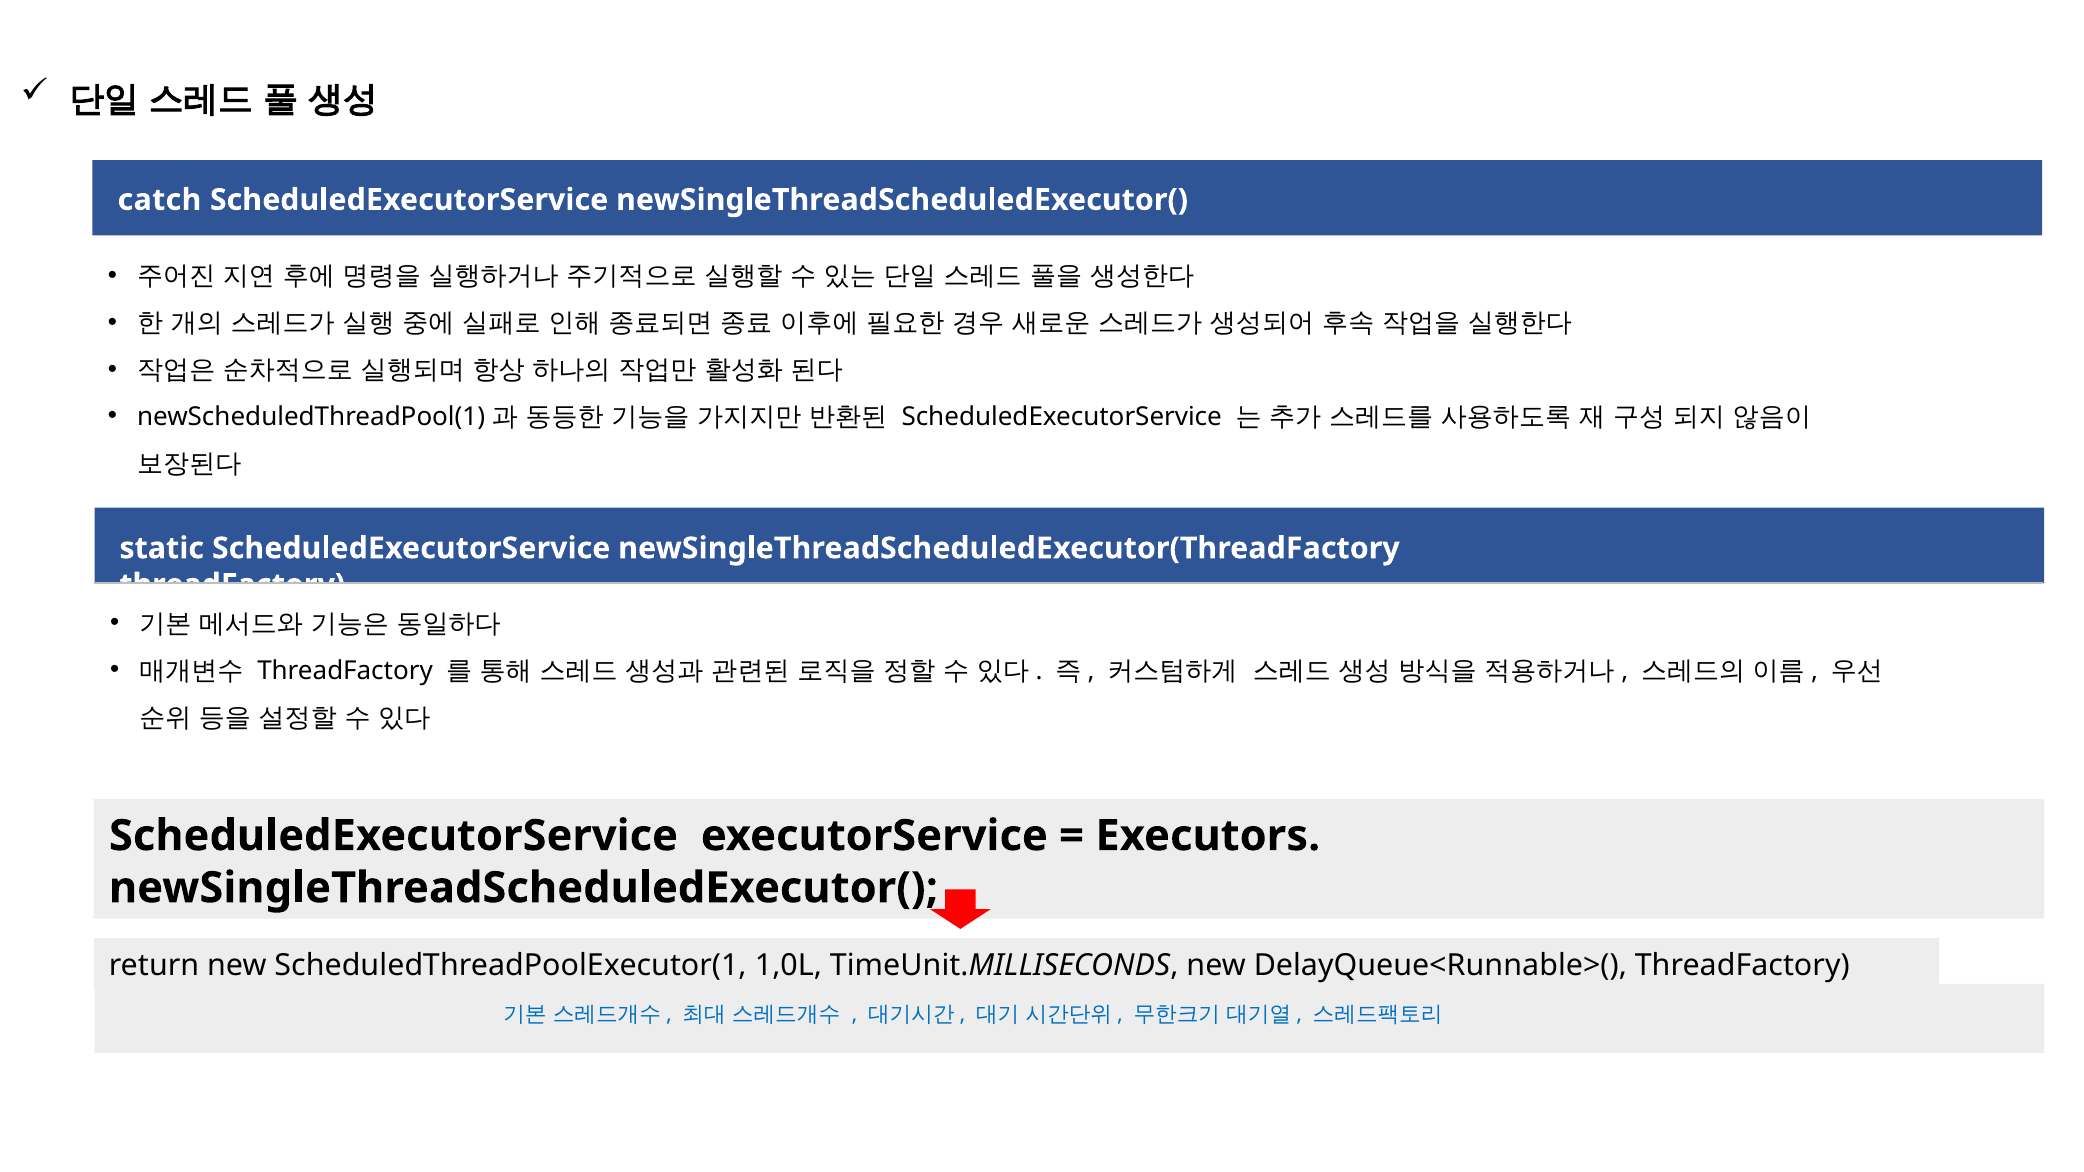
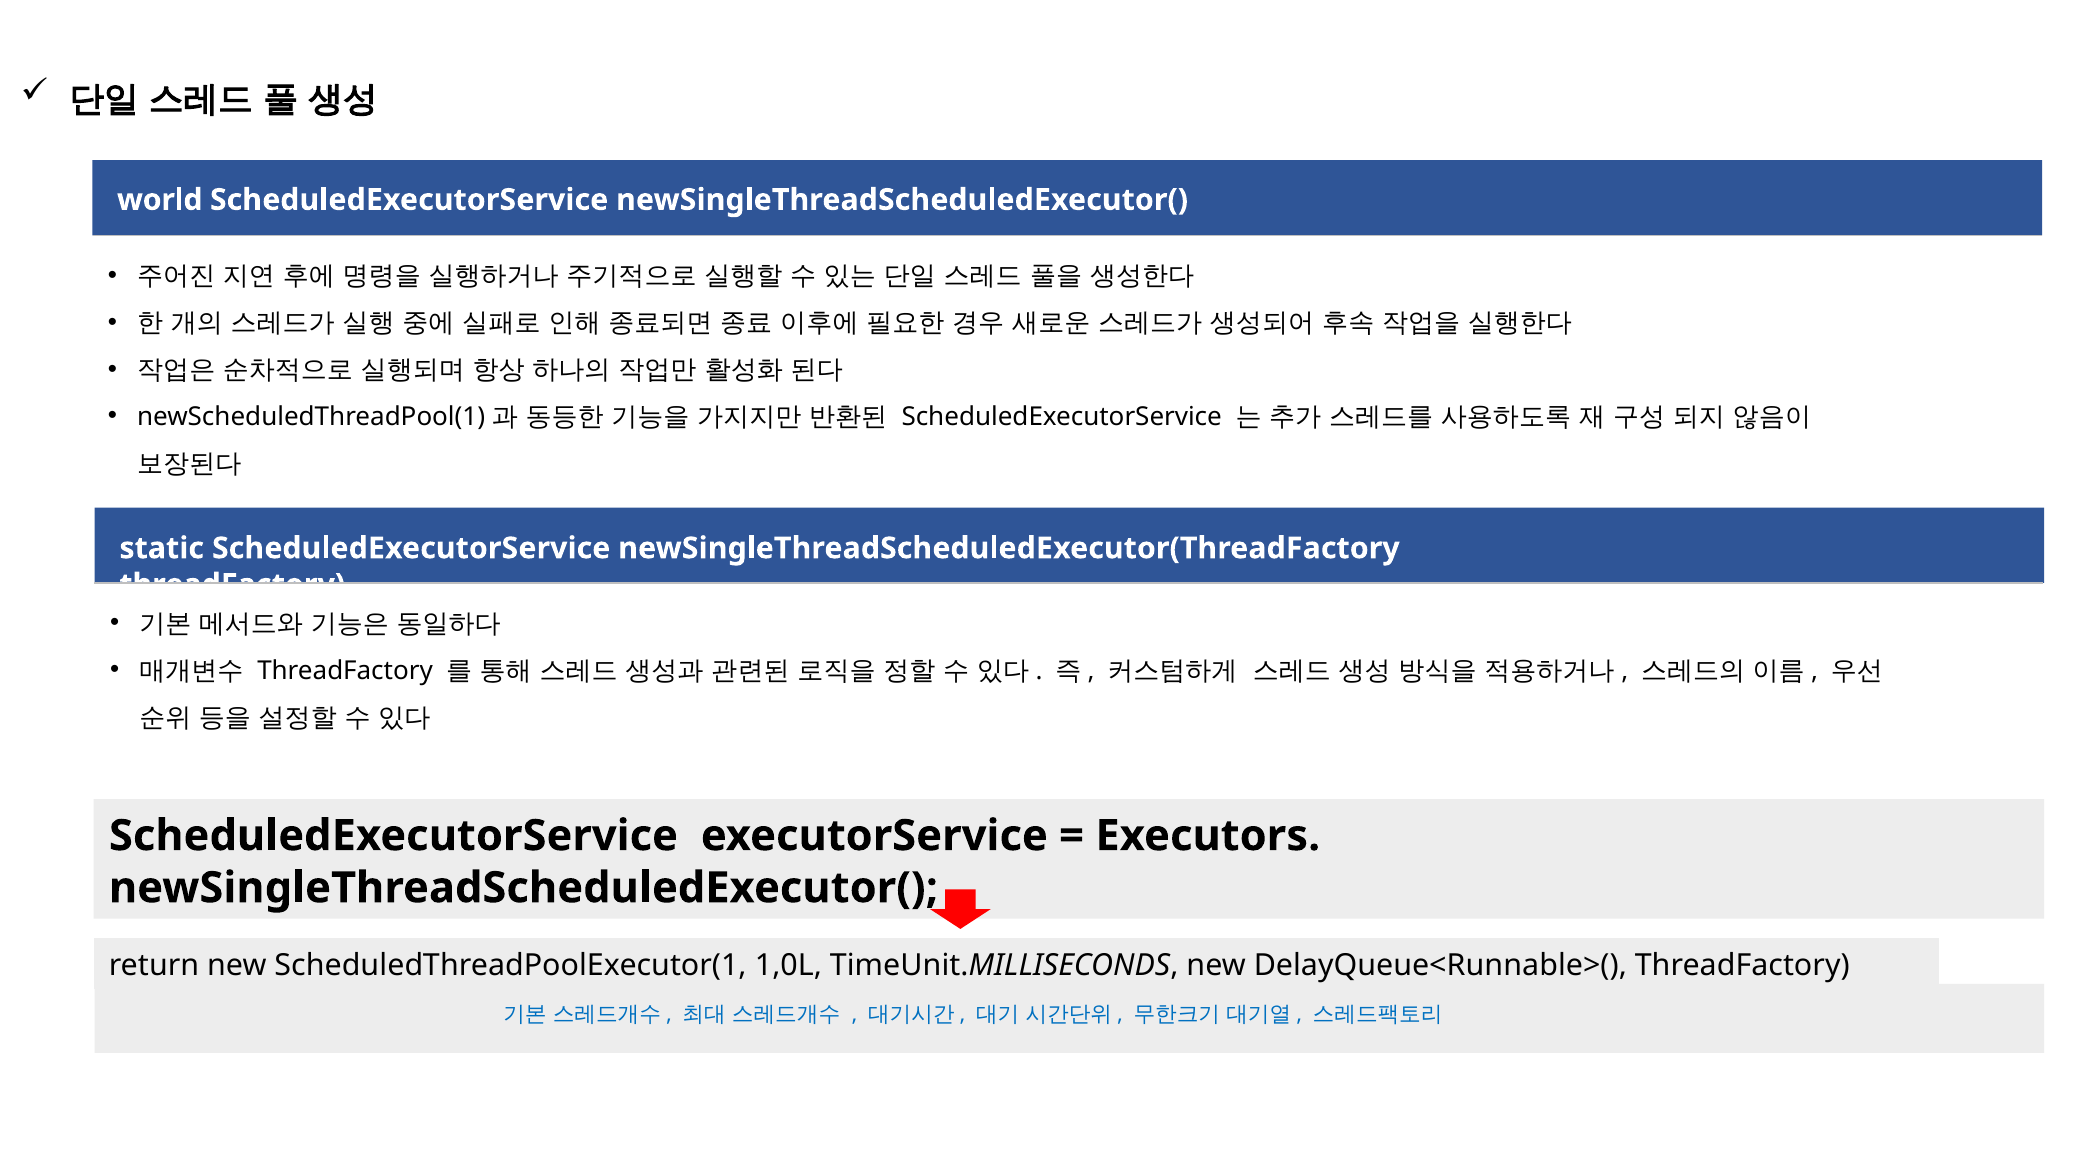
catch: catch -> world
